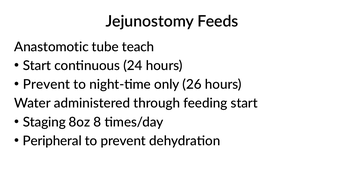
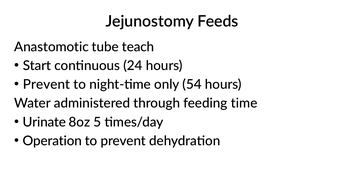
26: 26 -> 54
feeding start: start -> time
Staging: Staging -> Urinate
8: 8 -> 5
Peripheral: Peripheral -> Operation
